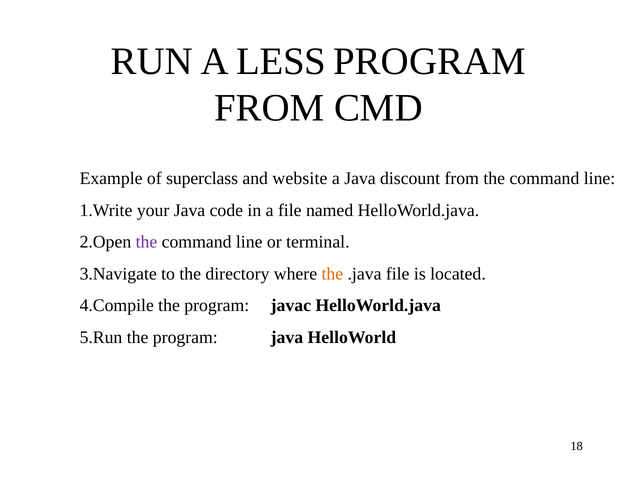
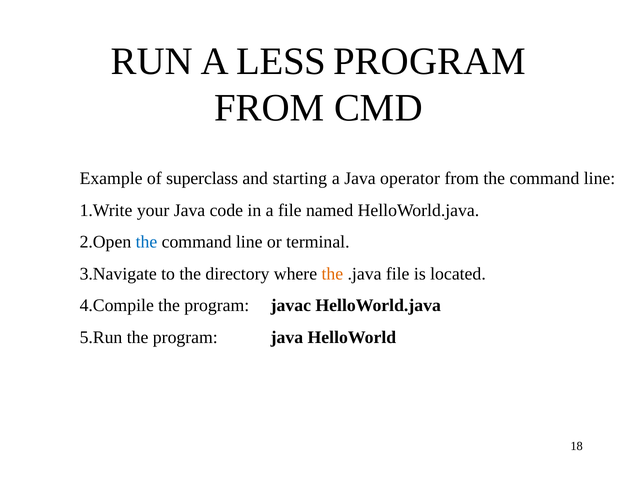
website: website -> starting
discount: discount -> operator
the at (146, 242) colour: purple -> blue
